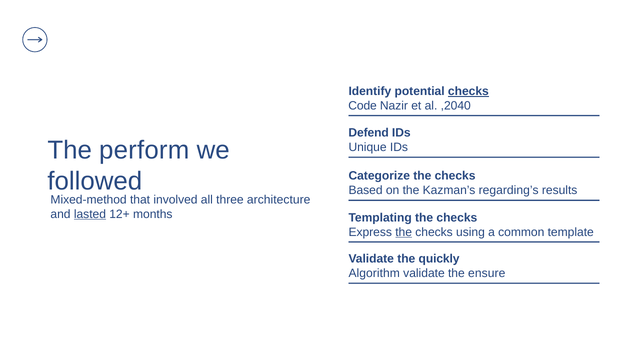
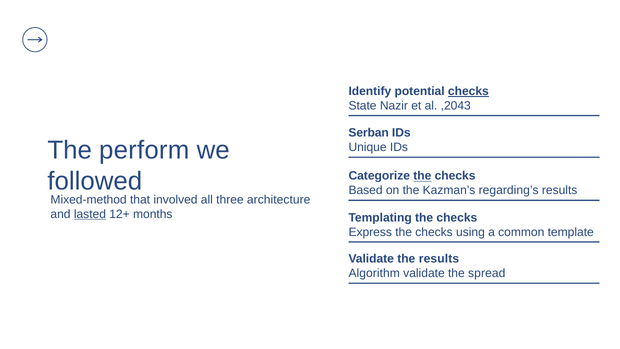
Code: Code -> State
,2040: ,2040 -> ,2043
Defend: Defend -> Serban
the at (422, 176) underline: none -> present
the at (404, 232) underline: present -> none
the quickly: quickly -> results
ensure: ensure -> spread
